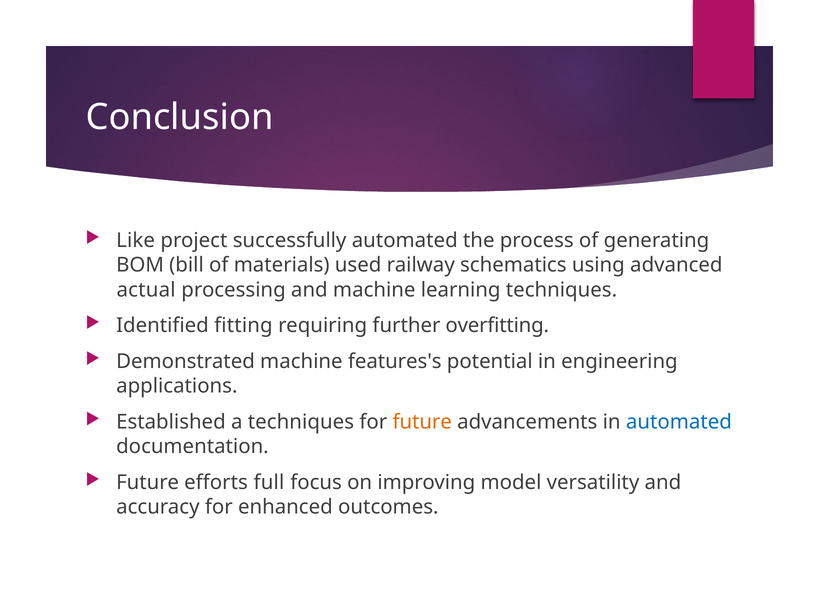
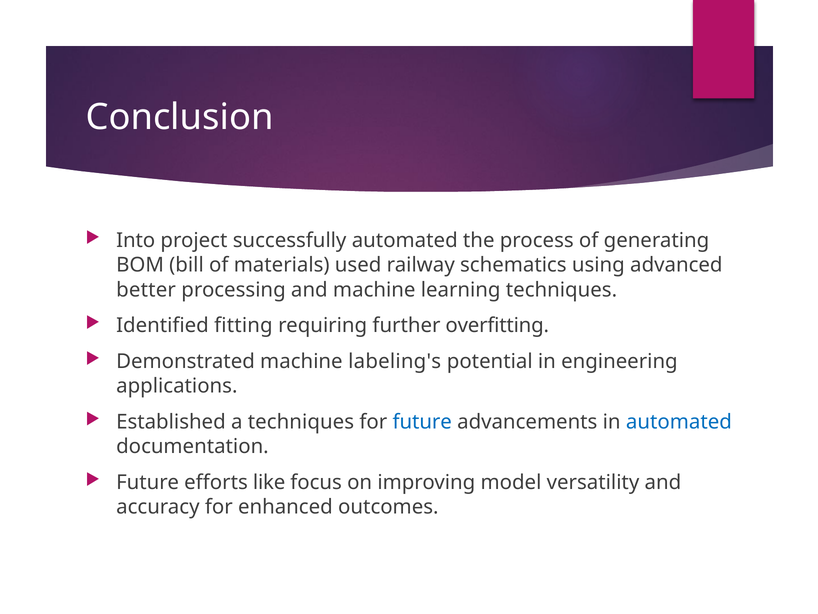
Like: Like -> Into
actual: actual -> better
features's: features's -> labeling's
future at (422, 422) colour: orange -> blue
full: full -> like
